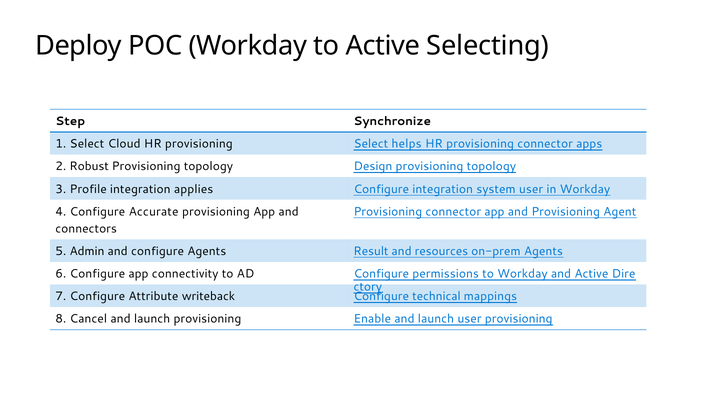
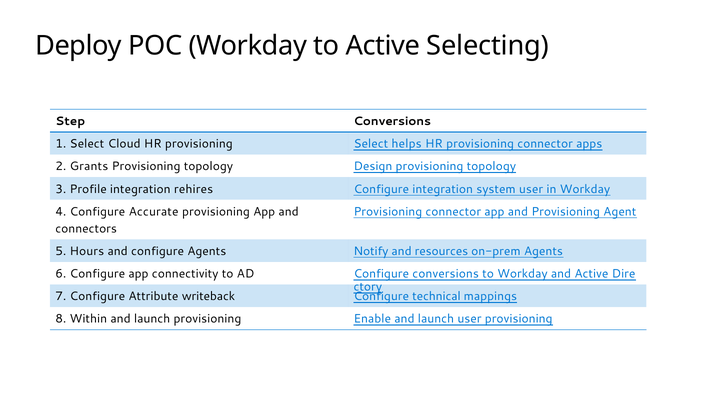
Step Synchronize: Synchronize -> Conversions
Robust: Robust -> Grants
applies: applies -> rehires
Admin: Admin -> Hours
Result: Result -> Notify
Configure permissions: permissions -> conversions
Cancel: Cancel -> Within
